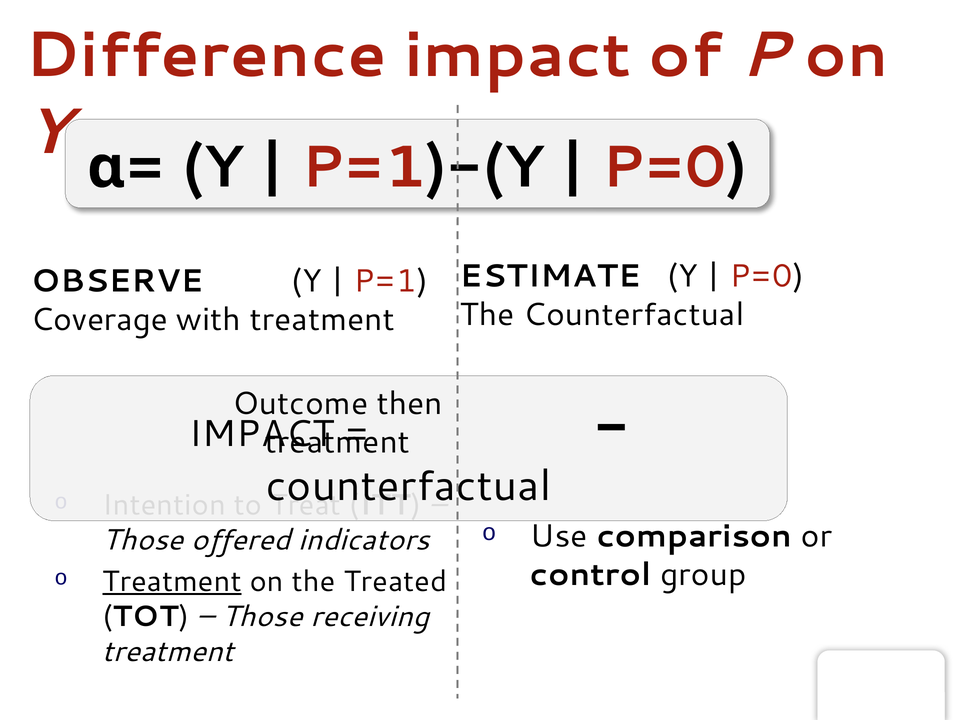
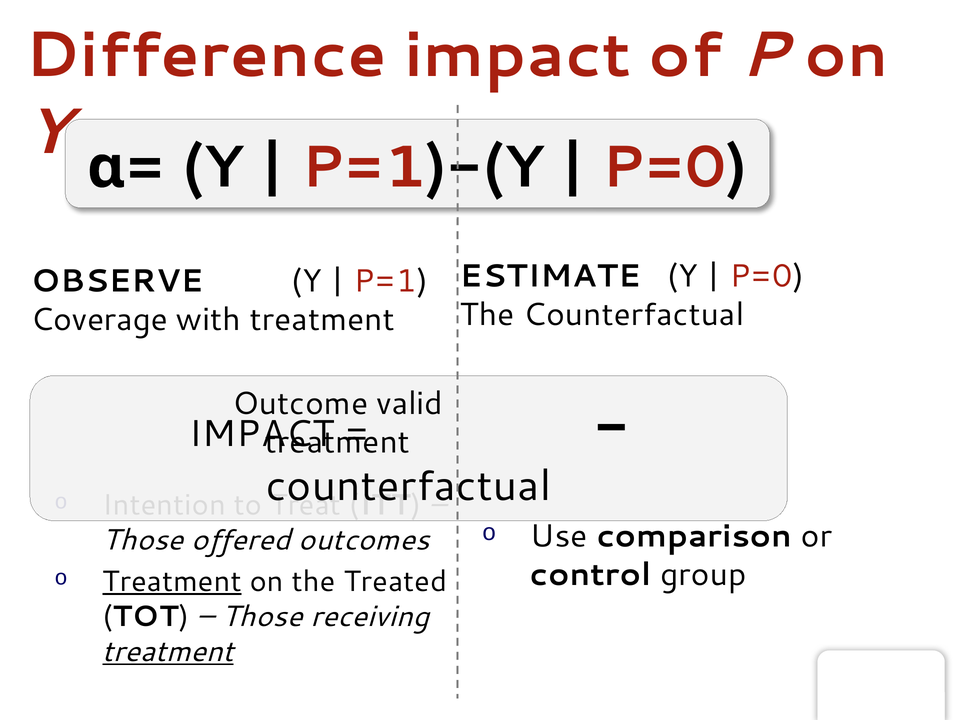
then: then -> valid
indicators: indicators -> outcomes
treatment at (168, 652) underline: none -> present
